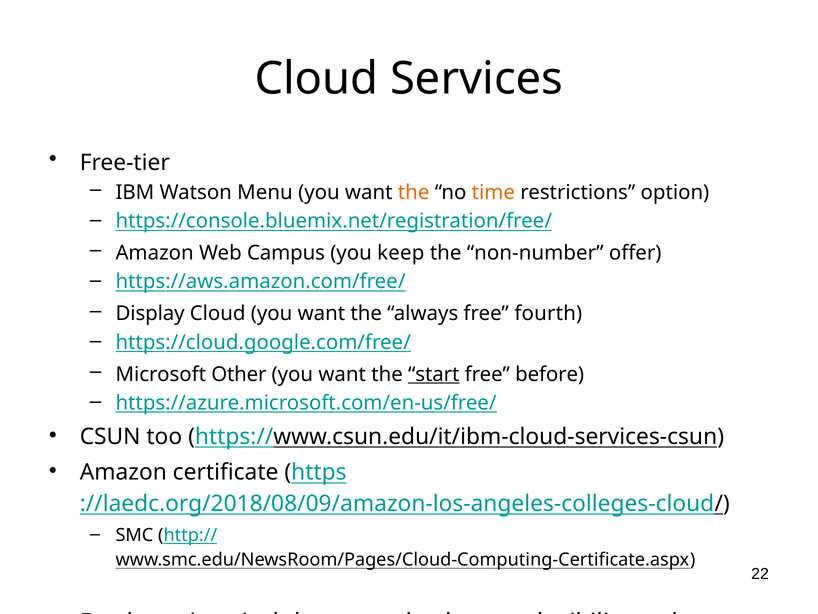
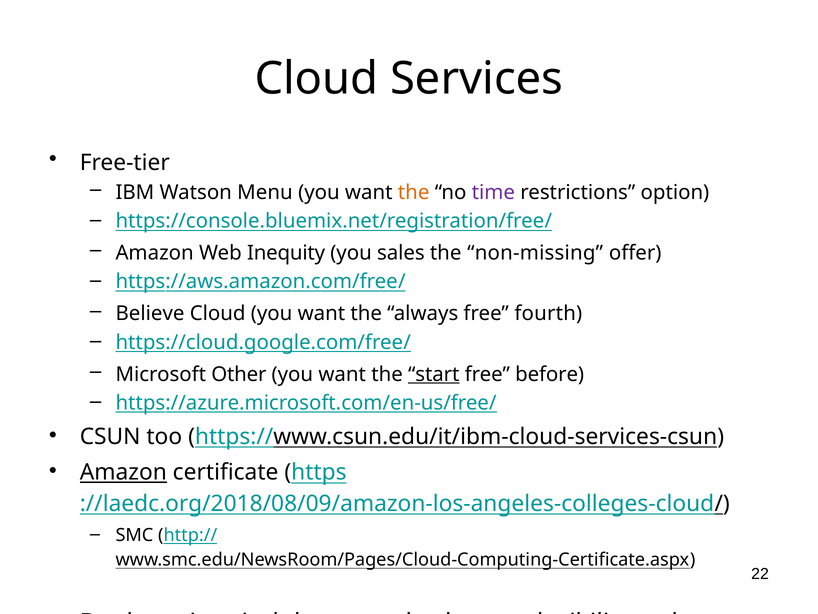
time colour: orange -> purple
Campus: Campus -> Inequity
you keep: keep -> sales
non-number: non-number -> non-missing
Display: Display -> Believe
Amazon at (123, 472) underline: none -> present
